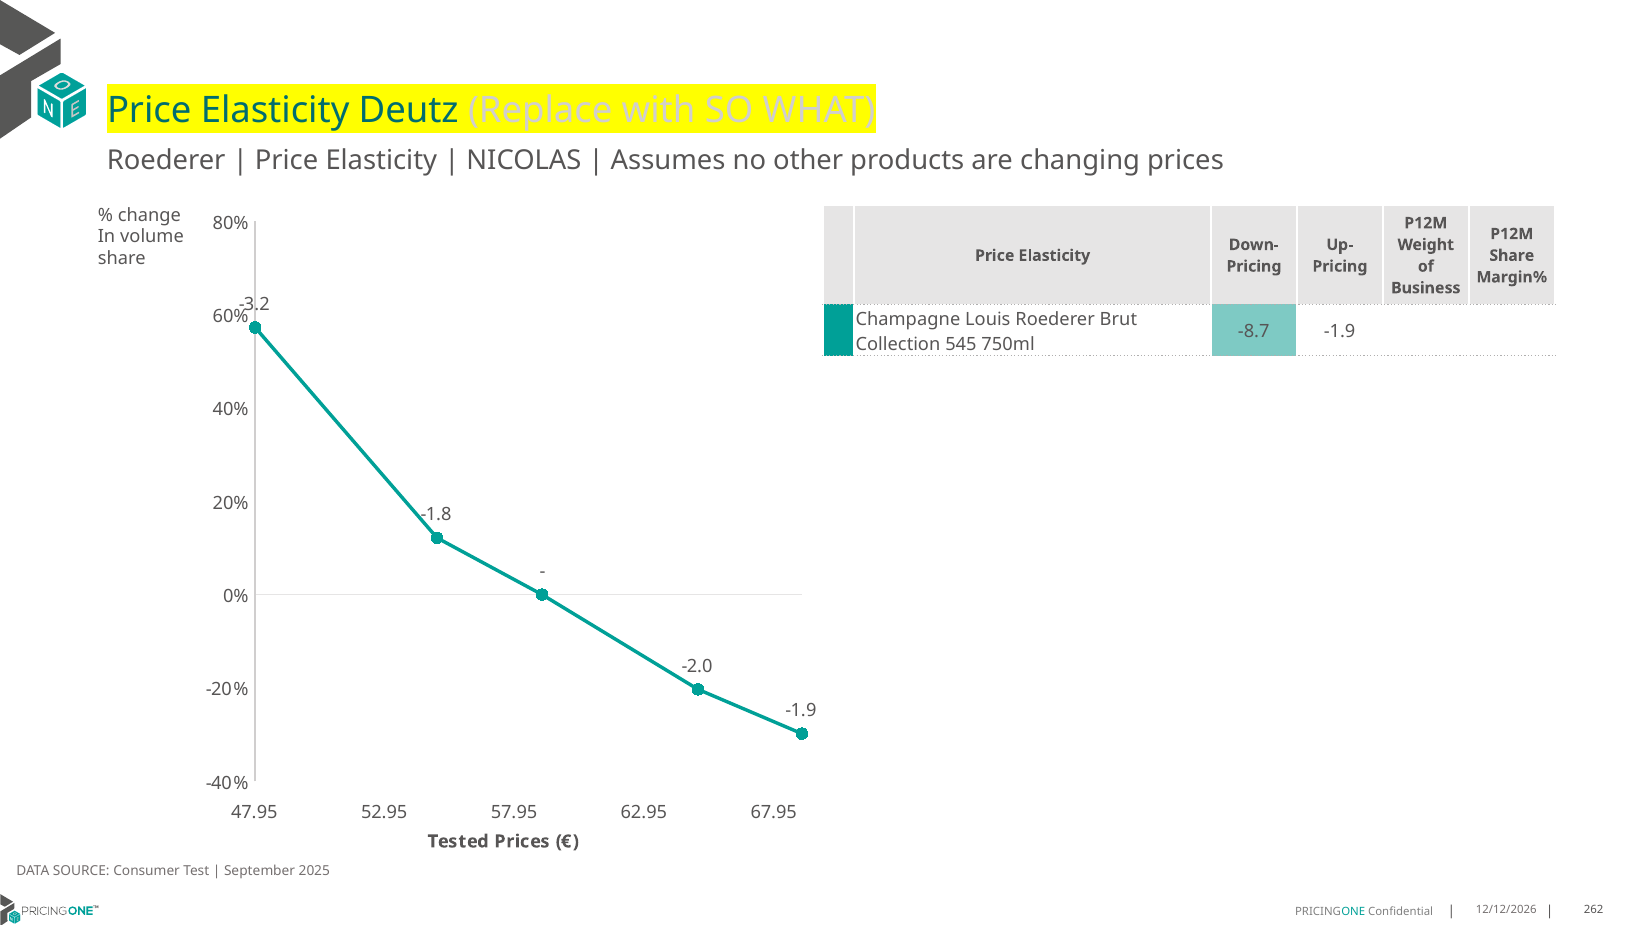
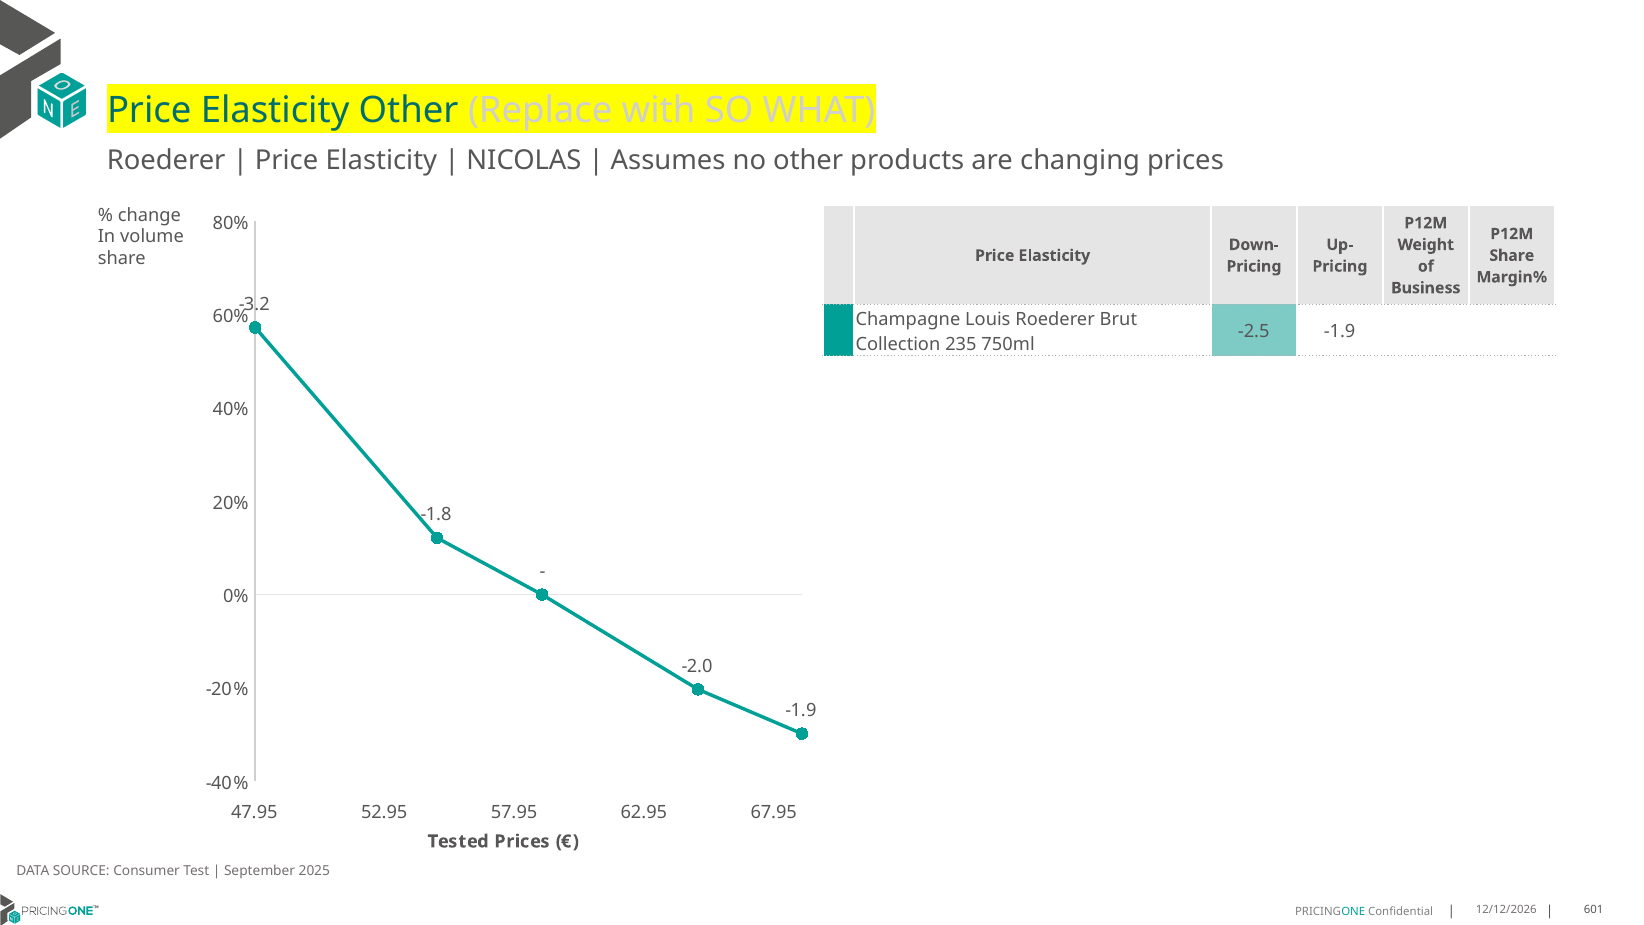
Elasticity Deutz: Deutz -> Other
-8.7: -8.7 -> -2.5
545: 545 -> 235
262: 262 -> 601
